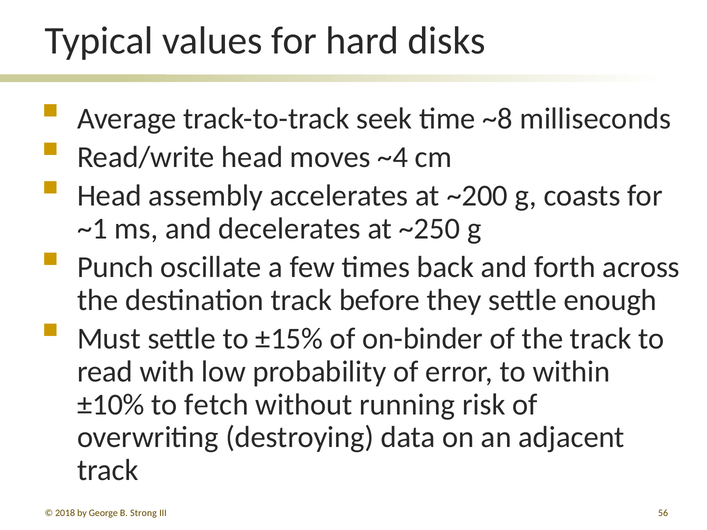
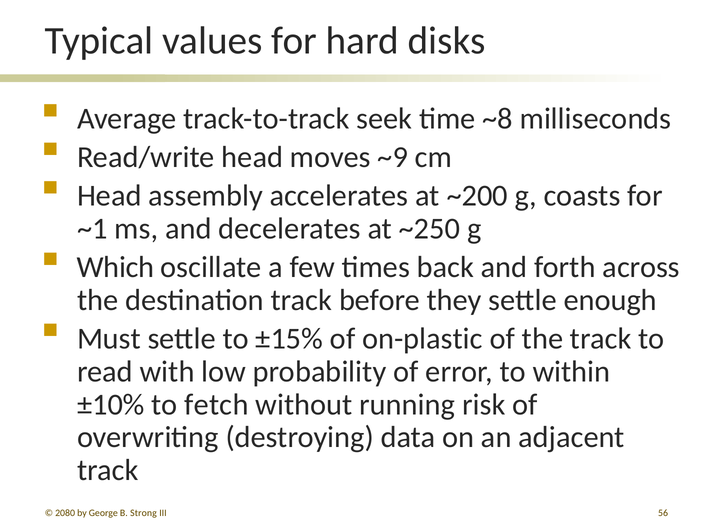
~4: ~4 -> ~9
Punch: Punch -> Which
on-binder: on-binder -> on-plastic
2018: 2018 -> 2080
